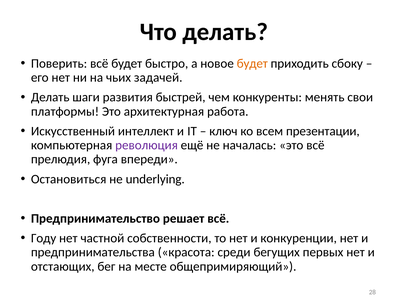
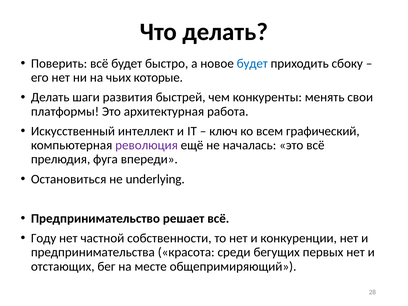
будет at (252, 64) colour: orange -> blue
задачей: задачей -> которые
презентации: презентации -> графический
